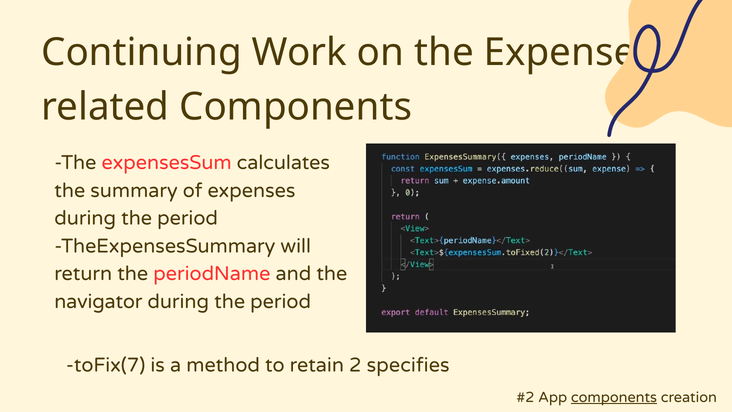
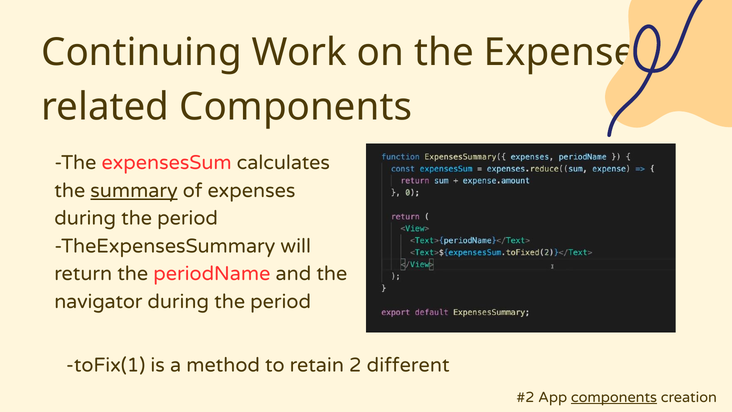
summary underline: none -> present
toFix(7: toFix(7 -> toFix(1
specifies: specifies -> different
